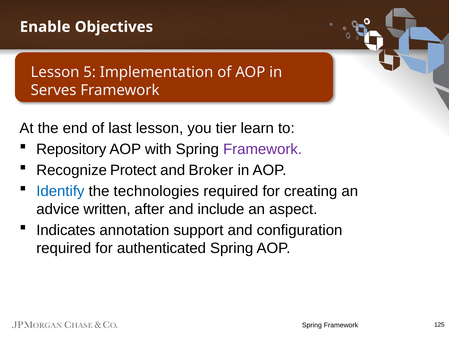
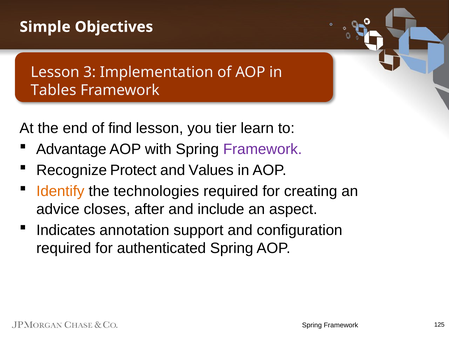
Enable: Enable -> Simple
5: 5 -> 3
Serves: Serves -> Tables
last: last -> find
Repository: Repository -> Advantage
Broker: Broker -> Values
Identify colour: blue -> orange
written: written -> closes
